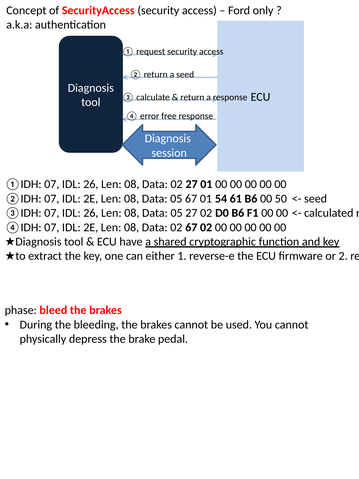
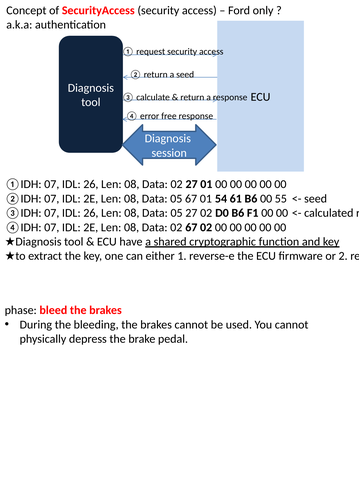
50: 50 -> 55
